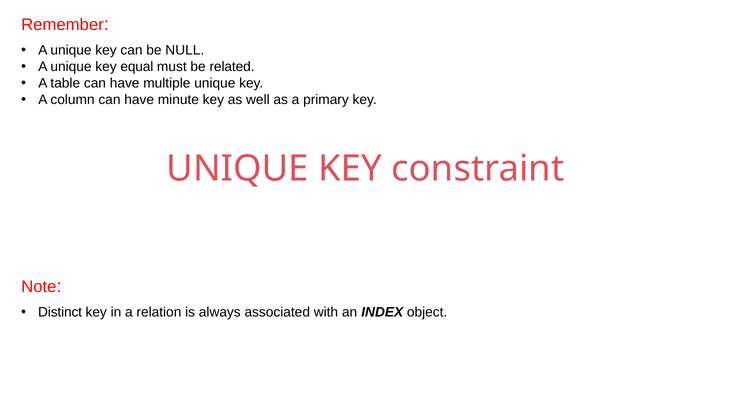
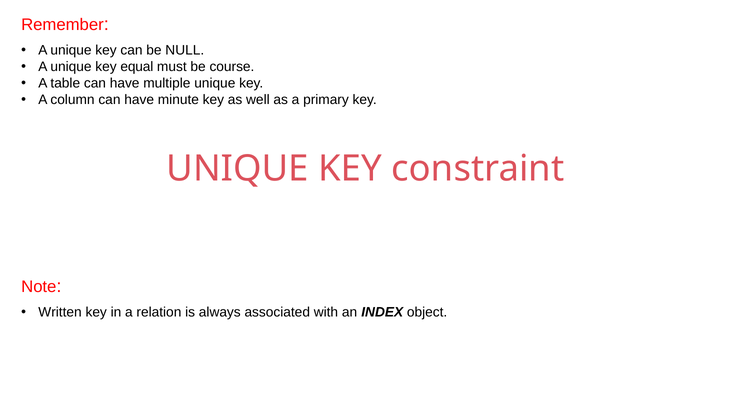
related: related -> course
Distinct: Distinct -> Written
